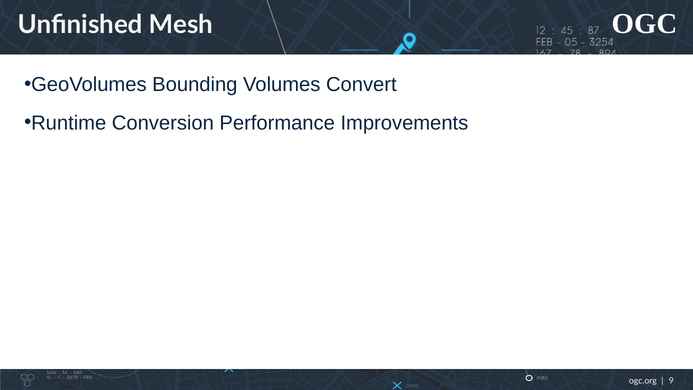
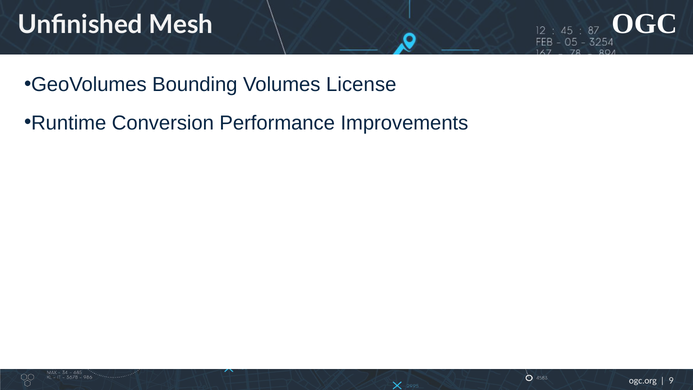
Convert: Convert -> License
